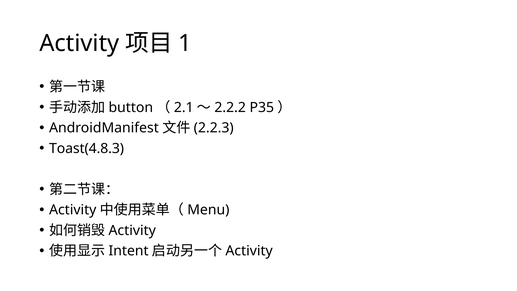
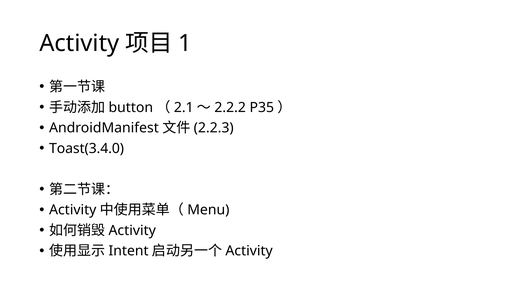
Toast(4.8.3: Toast(4.8.3 -> Toast(3.4.0
